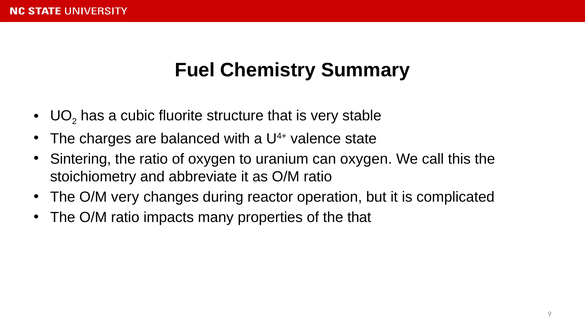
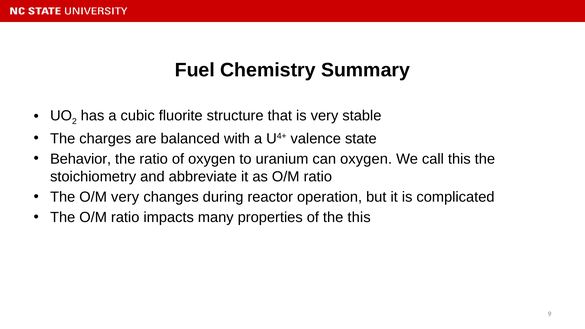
Sintering: Sintering -> Behavior
the that: that -> this
